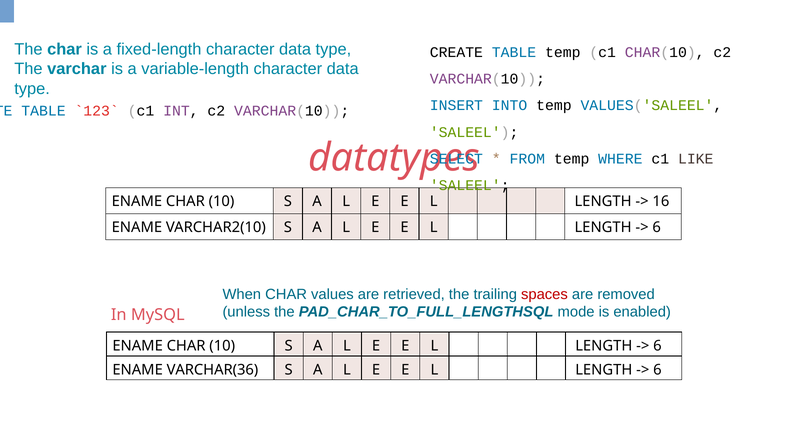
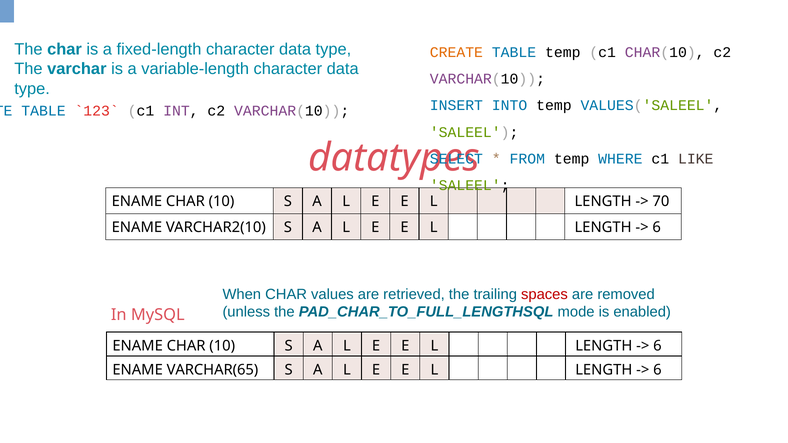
CREATE at (456, 52) colour: black -> orange
16: 16 -> 70
VARCHAR(36: VARCHAR(36 -> VARCHAR(65
